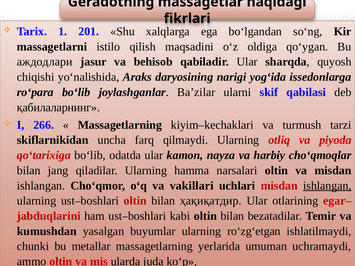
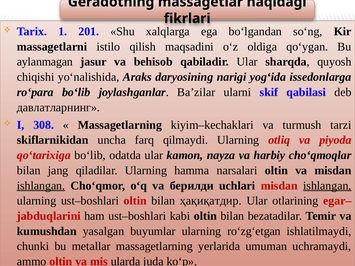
аждодлари: аждодлари -> aylanmagan
қабилаларнинг: қабилаларнинг -> давлатларнинг
266: 266 -> 308
ishlangan at (41, 186) underline: none -> present
vakillari: vakillari -> берилди
